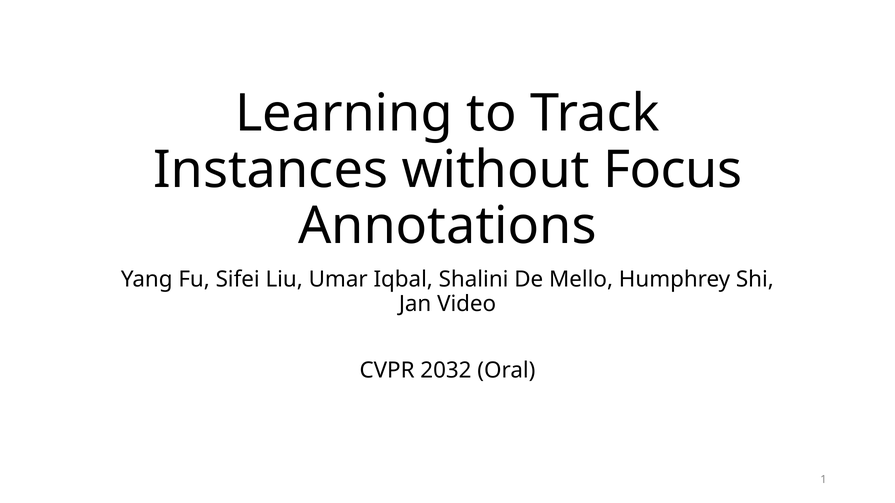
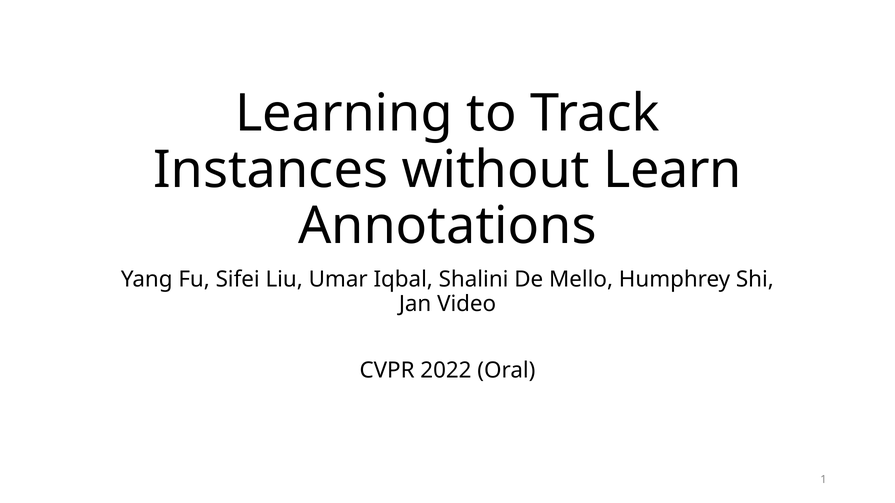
Focus: Focus -> Learn
2032: 2032 -> 2022
